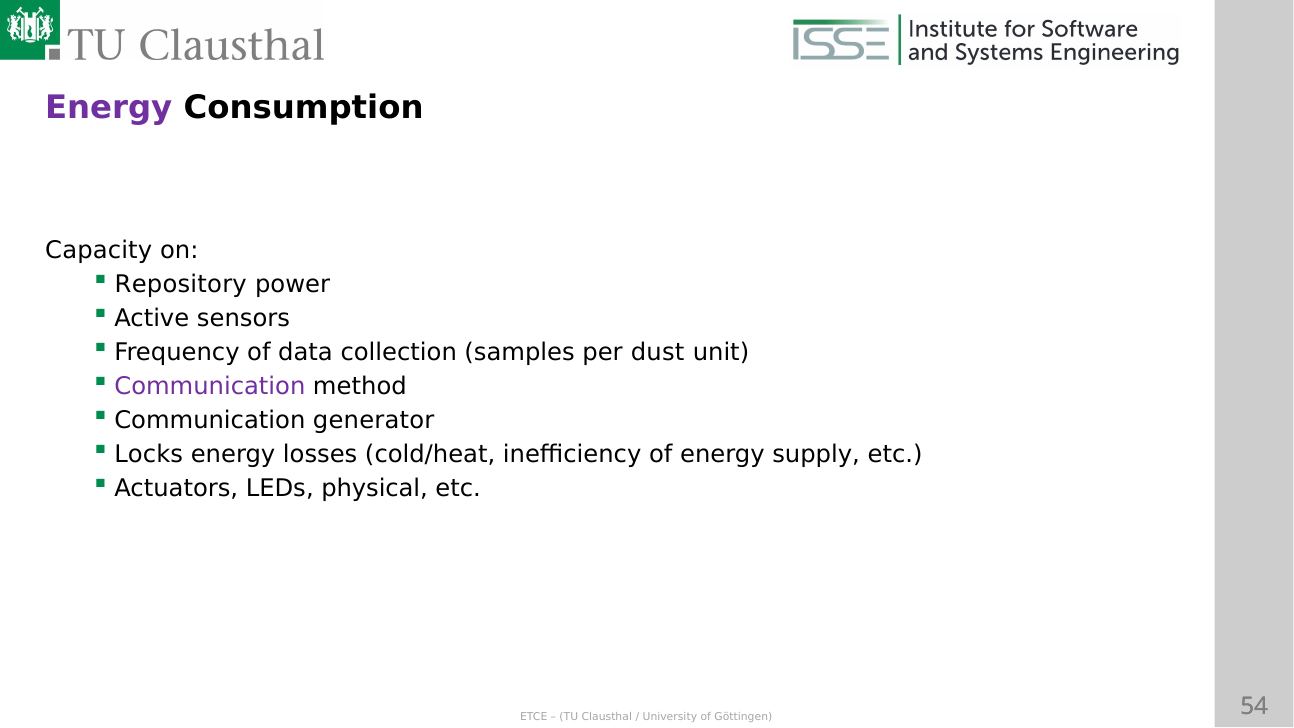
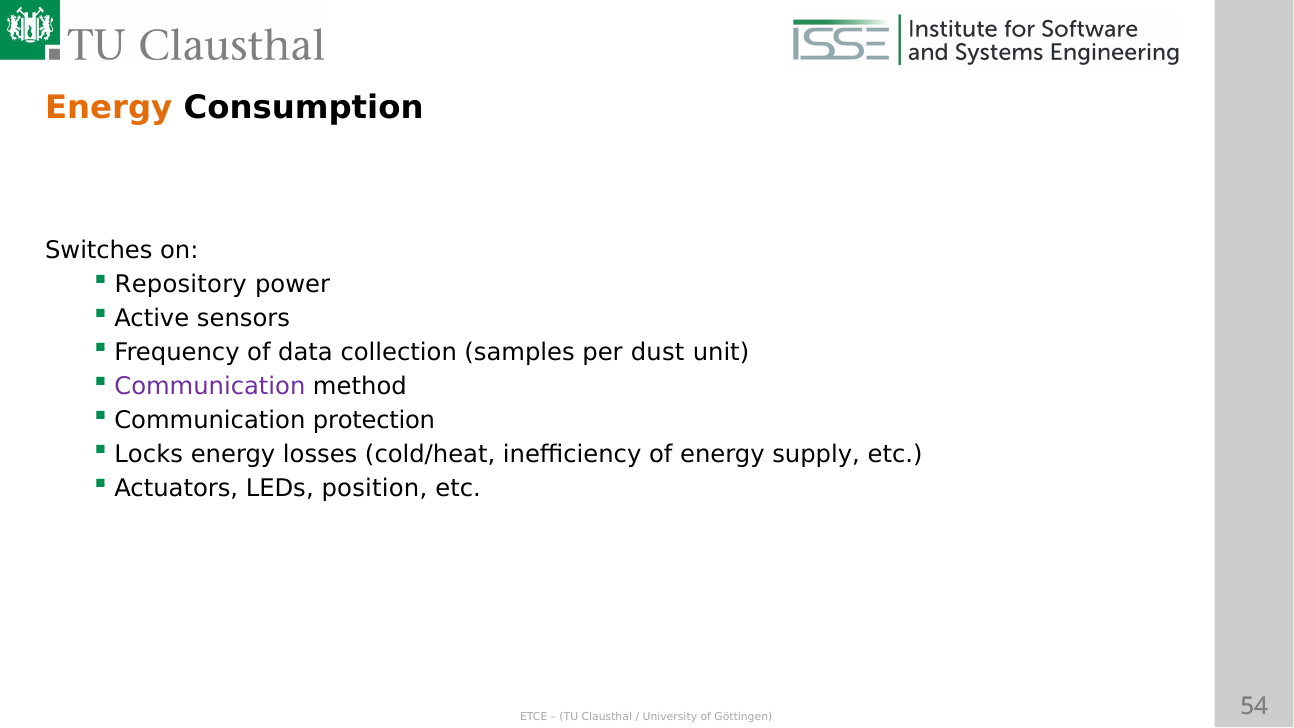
Energy at (109, 108) colour: purple -> orange
Capacity: Capacity -> Switches
generator: generator -> protection
physical: physical -> position
